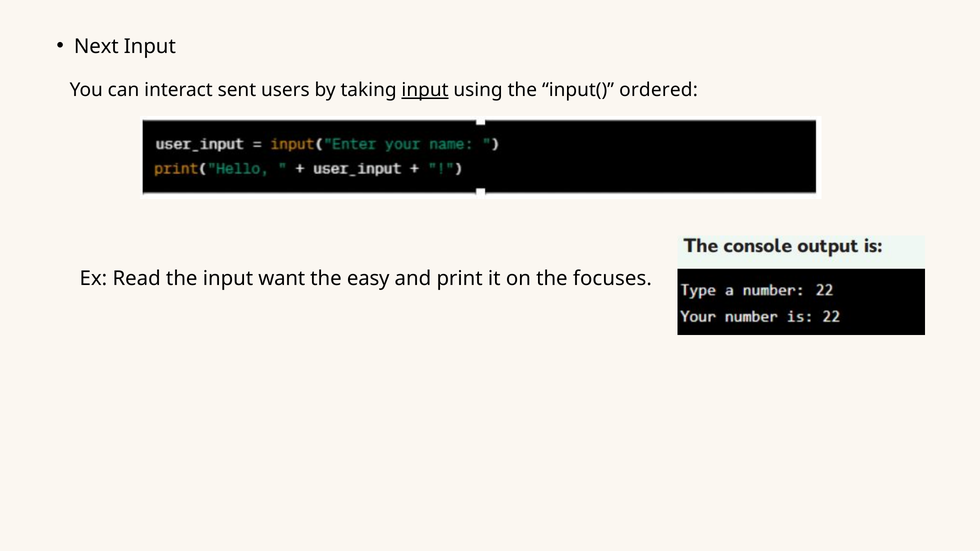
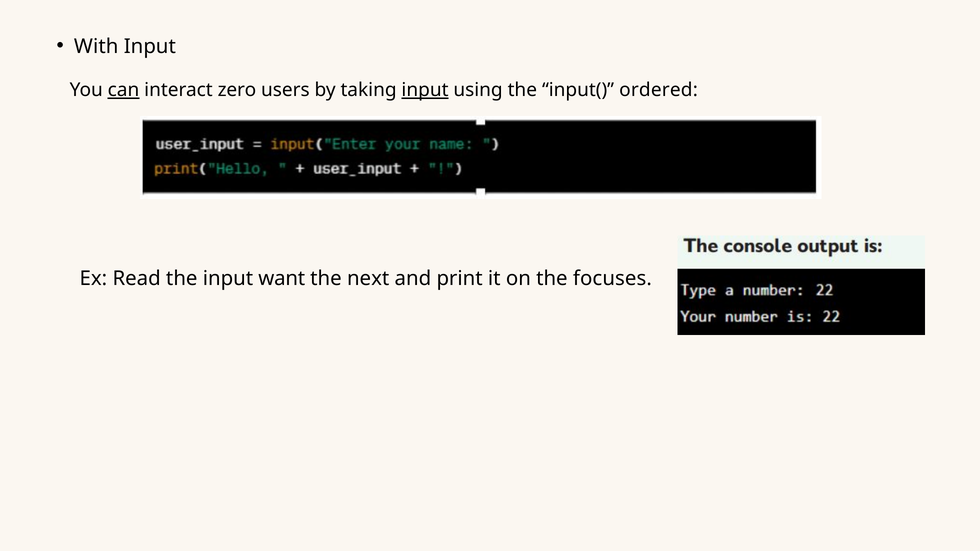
Next: Next -> With
can underline: none -> present
sent: sent -> zero
easy: easy -> next
